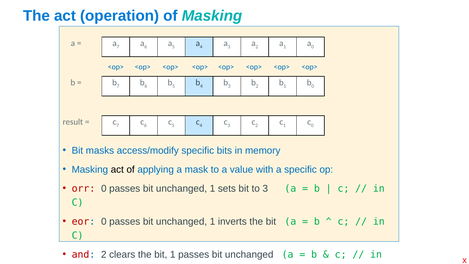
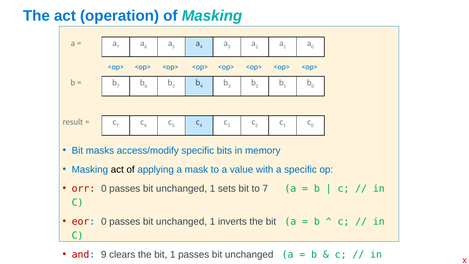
to 3: 3 -> 7
and 2: 2 -> 9
